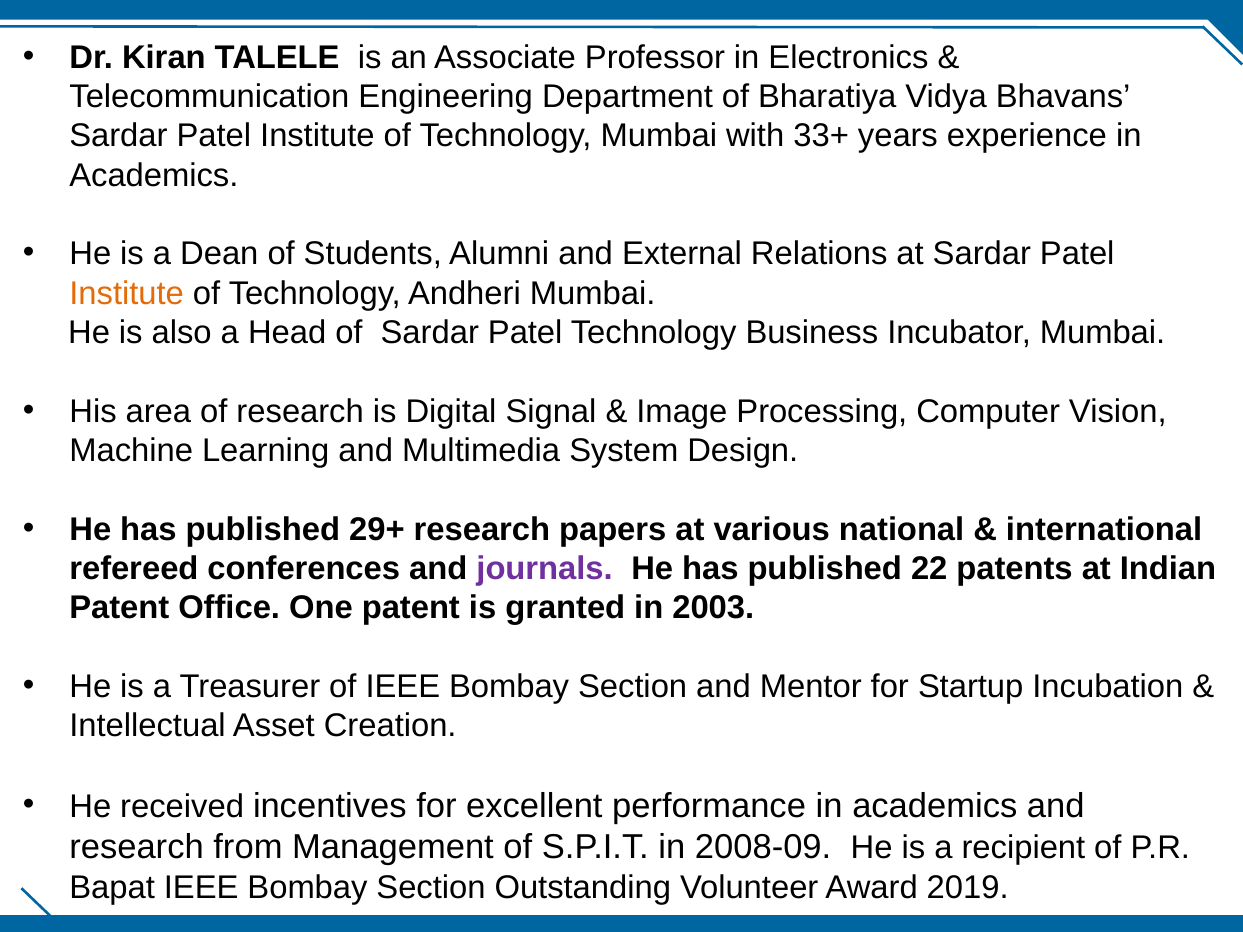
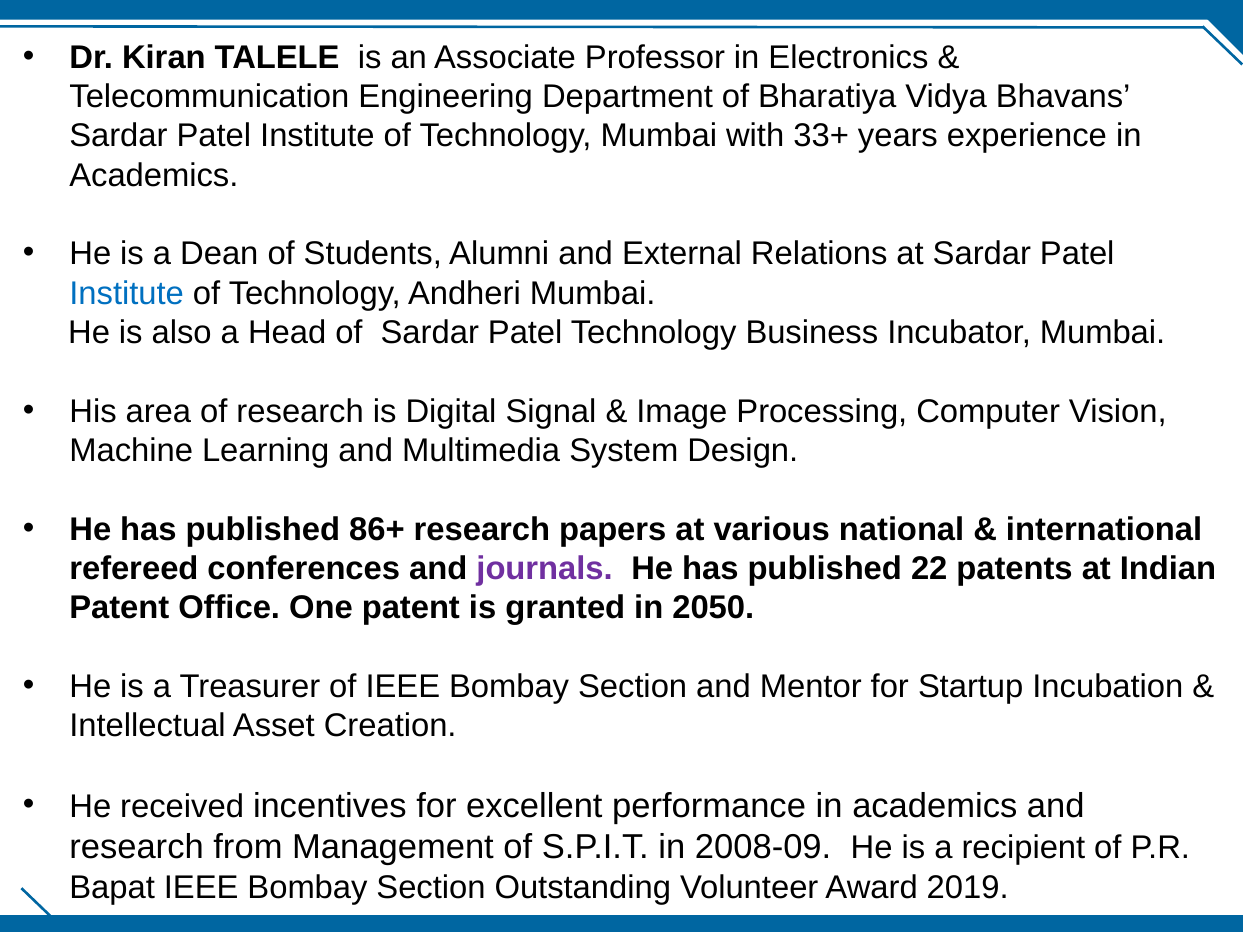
Institute at (127, 293) colour: orange -> blue
29+: 29+ -> 86+
2003: 2003 -> 2050
